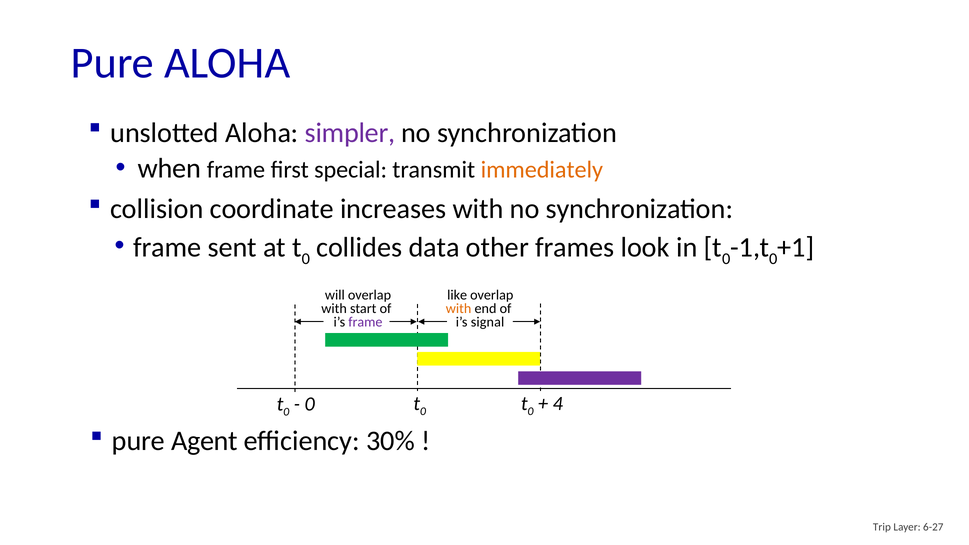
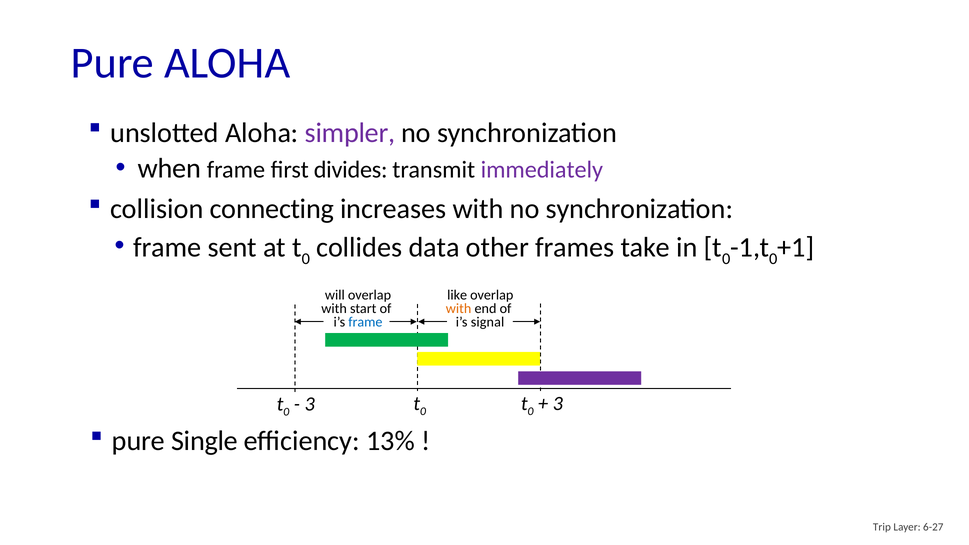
special: special -> divides
immediately colour: orange -> purple
coordinate: coordinate -> connecting
look: look -> take
frame at (365, 322) colour: purple -> blue
4 at (558, 404): 4 -> 3
0 at (310, 404): 0 -> 3
Agent: Agent -> Single
30%: 30% -> 13%
